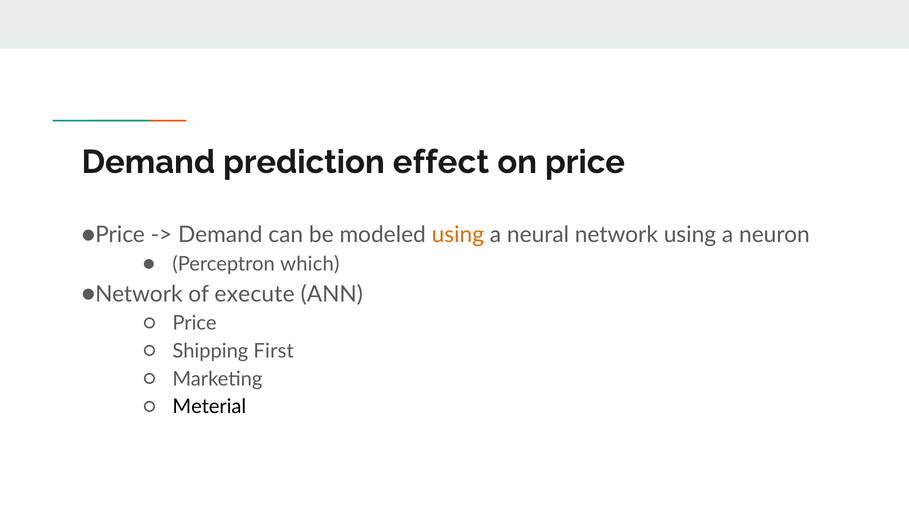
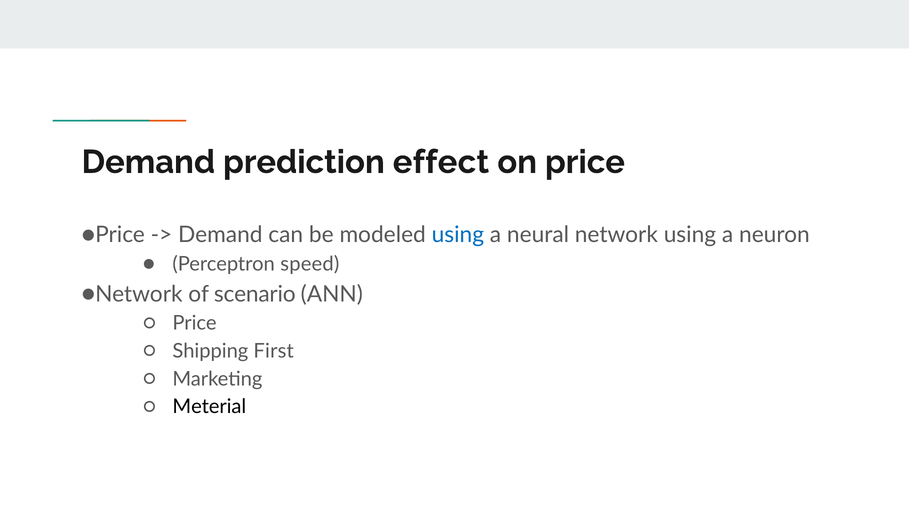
using at (458, 235) colour: orange -> blue
which: which -> speed
execute: execute -> scenario
